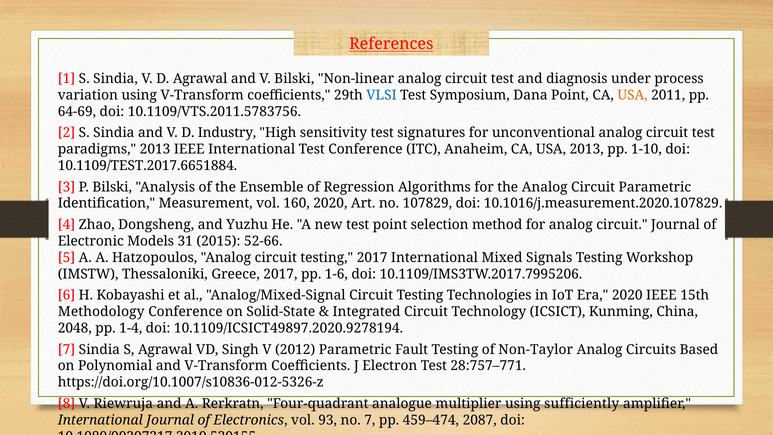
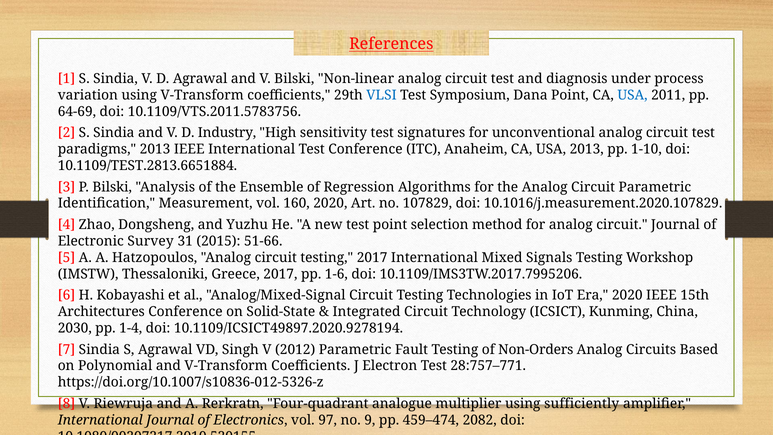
USA at (633, 95) colour: orange -> blue
10.1109/TEST.2017.6651884: 10.1109/TEST.2017.6651884 -> 10.1109/TEST.2813.6651884
Models: Models -> Survey
52-66: 52-66 -> 51-66
Methodology: Methodology -> Architectures
2048: 2048 -> 2030
Non-Taylor: Non-Taylor -> Non-Orders
93: 93 -> 97
no 7: 7 -> 9
2087: 2087 -> 2082
